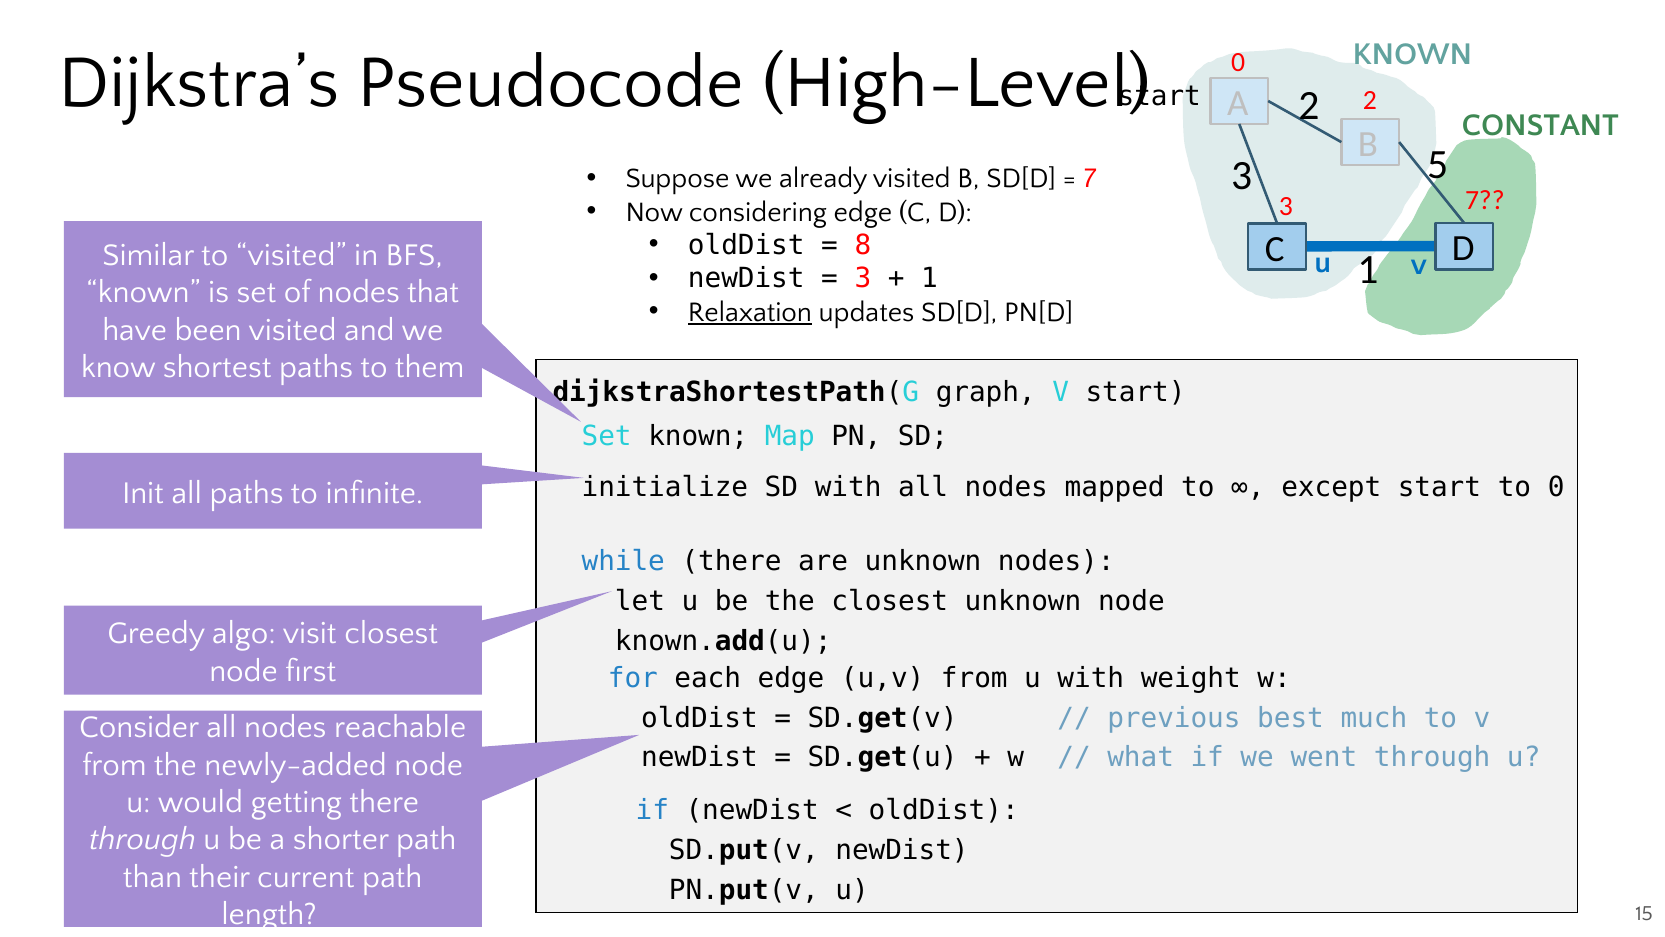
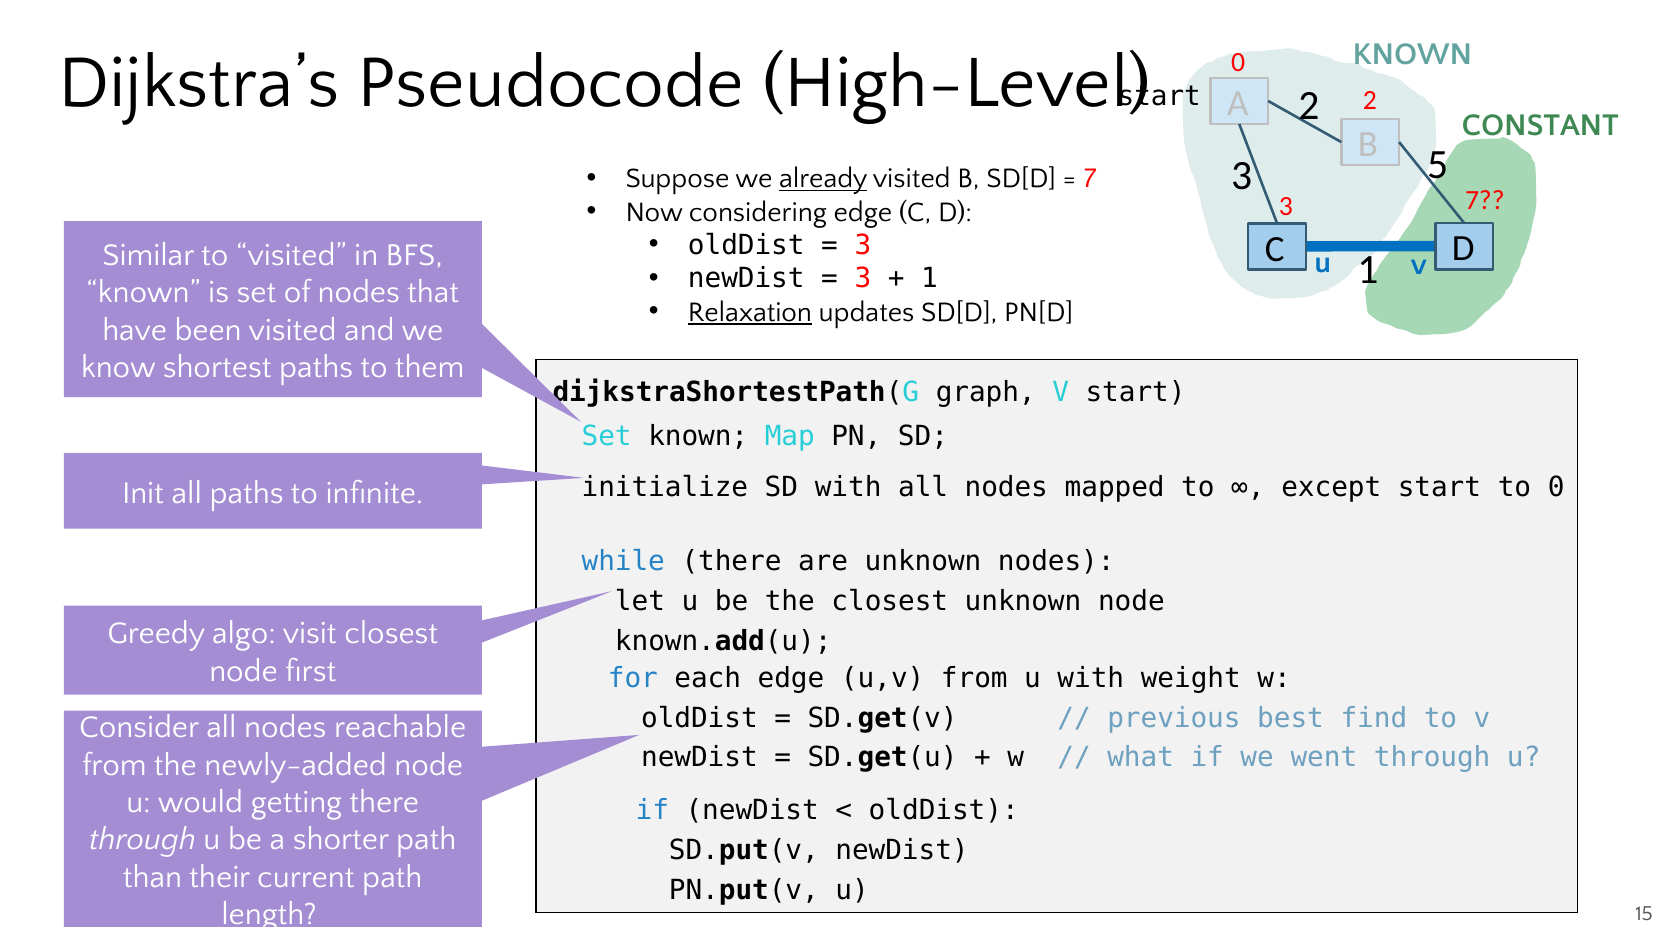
already underline: none -> present
8 at (863, 245): 8 -> 3
much: much -> find
